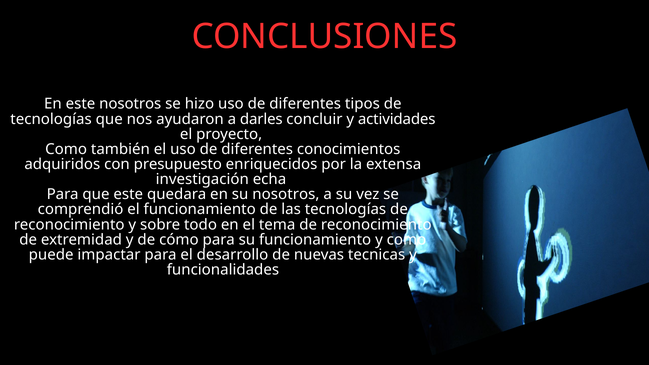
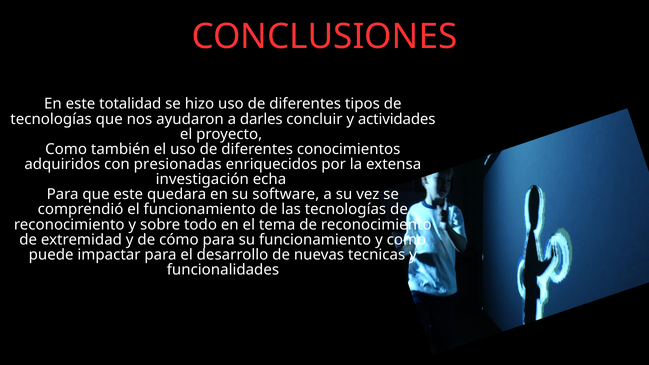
este nosotros: nosotros -> totalidad
presupuesto: presupuesto -> presionadas
su nosotros: nosotros -> software
